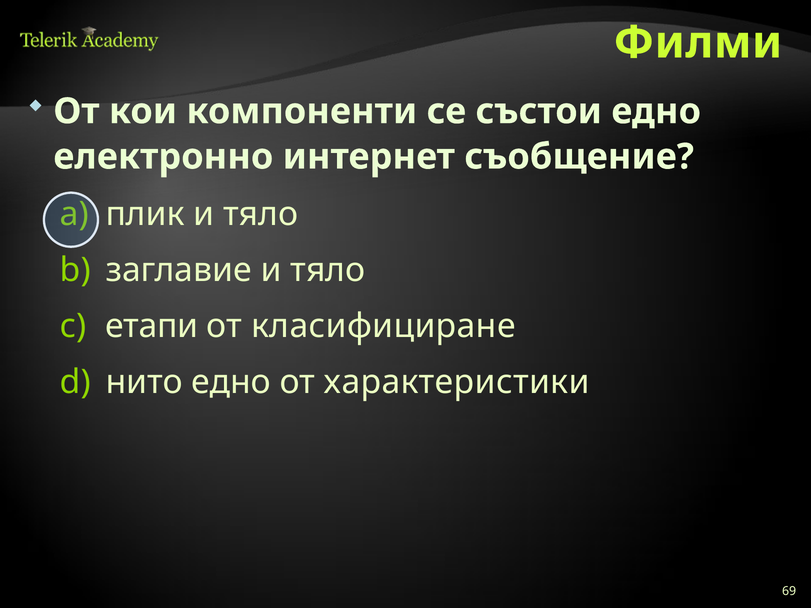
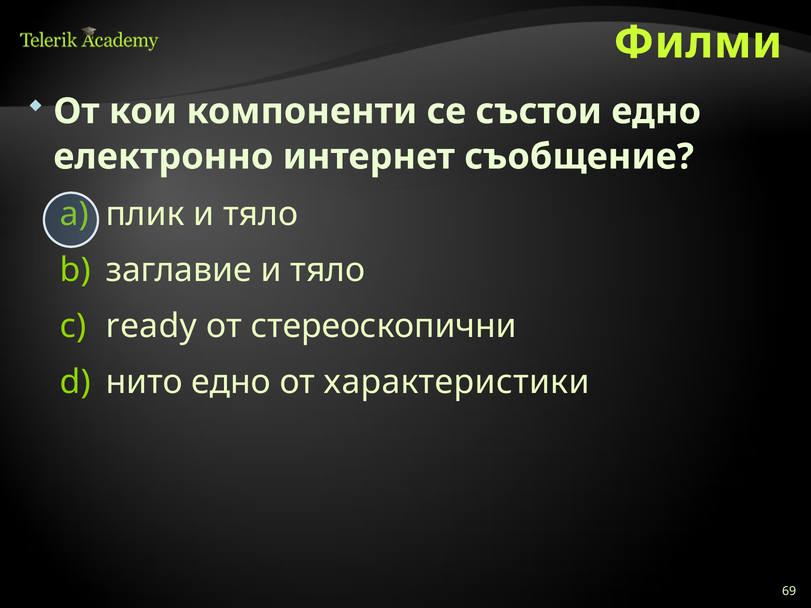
етапи: етапи -> ready
класифициране: класифициране -> стереоскопични
